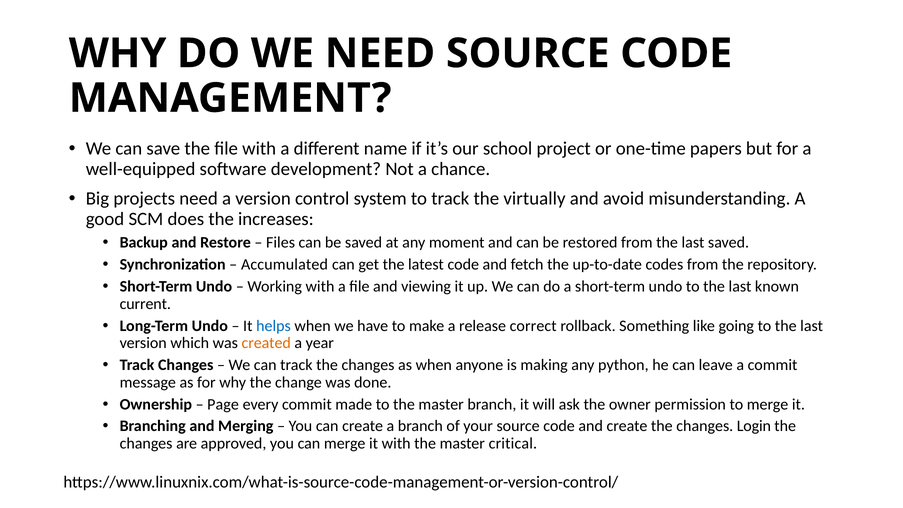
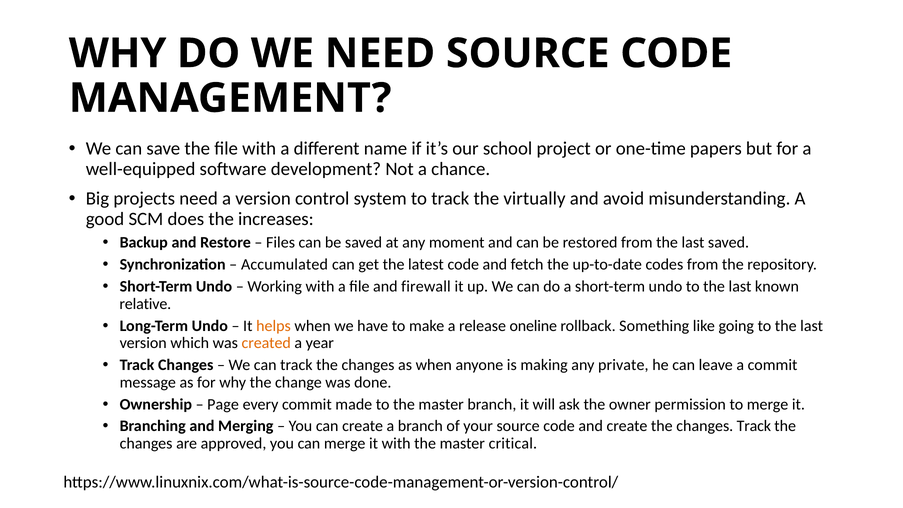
viewing: viewing -> firewall
current: current -> relative
helps colour: blue -> orange
correct: correct -> oneline
python: python -> private
changes Login: Login -> Track
